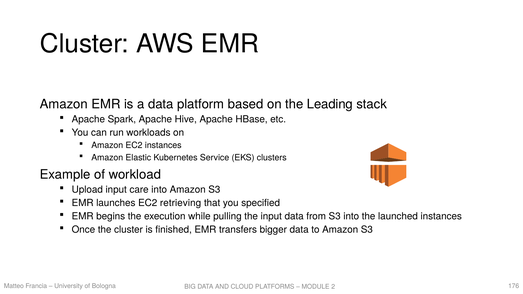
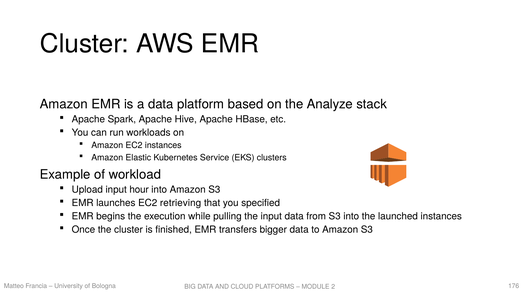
Leading: Leading -> Analyze
care: care -> hour
